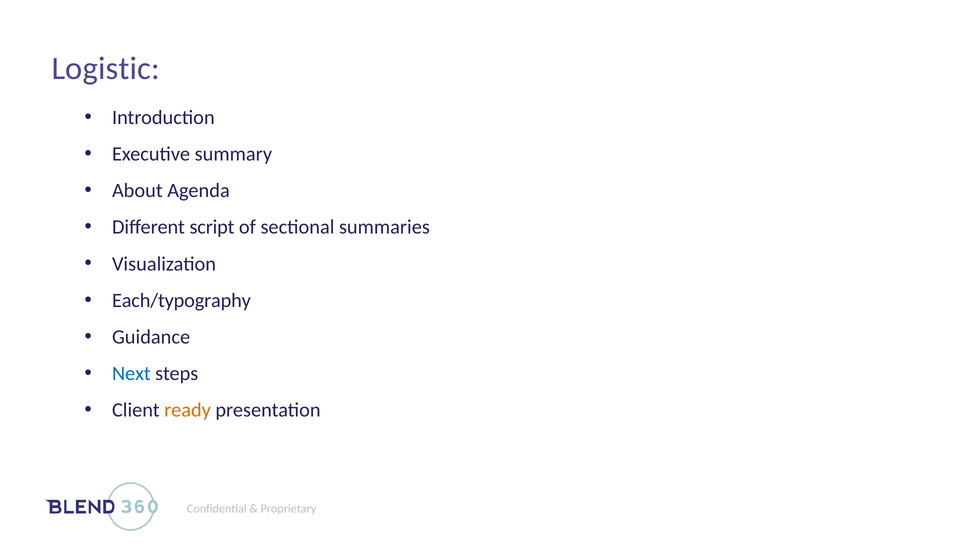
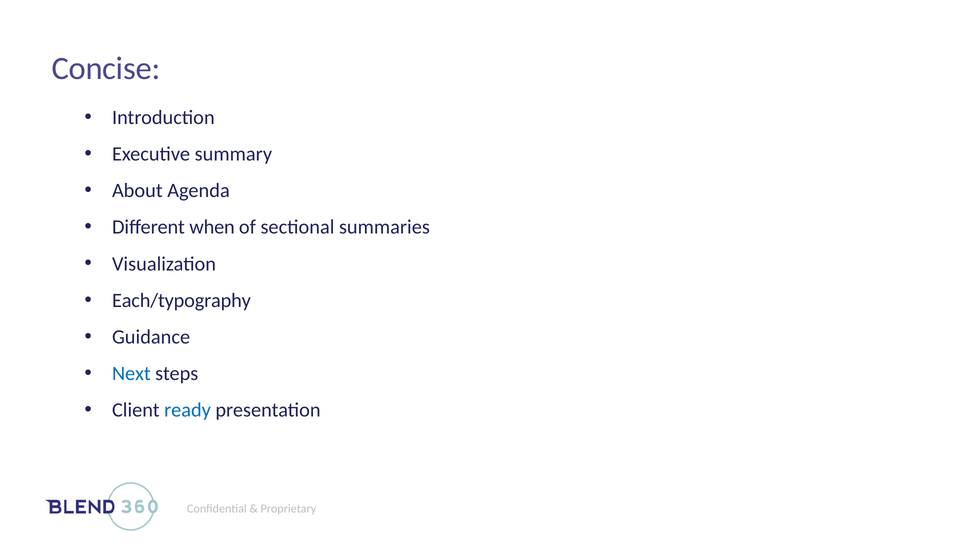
Logistic: Logistic -> Concise
script: script -> when
ready colour: orange -> blue
